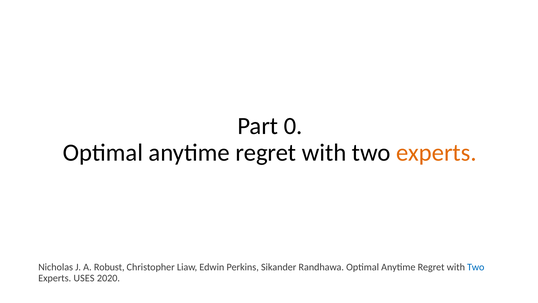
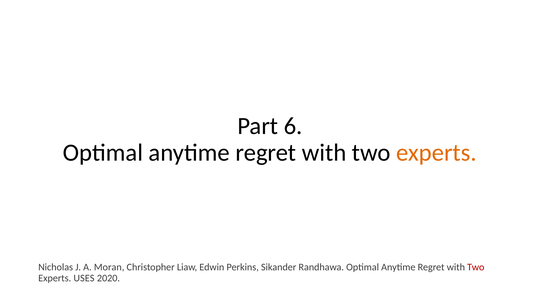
0: 0 -> 6
Robust: Robust -> Moran
Two at (476, 267) colour: blue -> red
